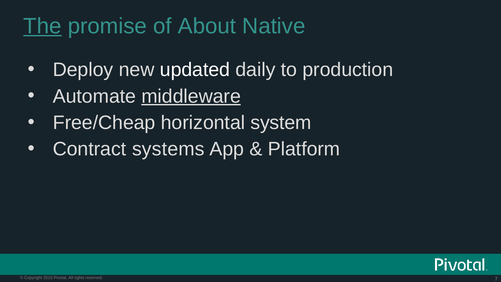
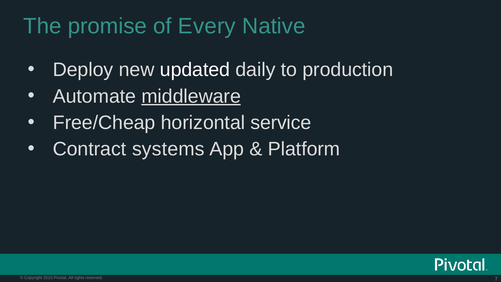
The underline: present -> none
About: About -> Every
system: system -> service
